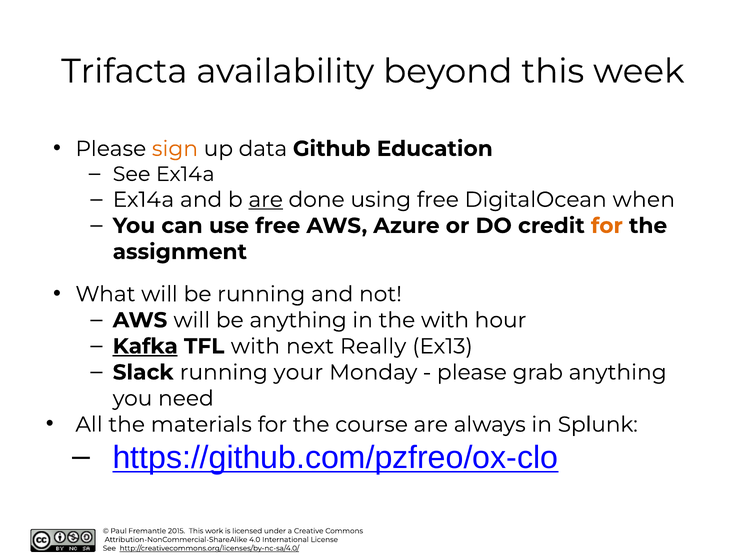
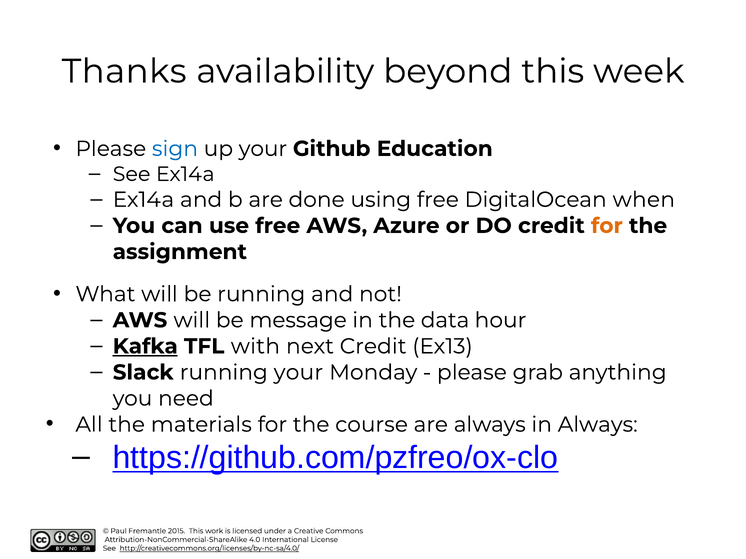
Trifacta: Trifacta -> Thanks
sign colour: orange -> blue
up data: data -> your
are at (266, 200) underline: present -> none
be anything: anything -> message
the with: with -> data
next Really: Really -> Credit
in Splunk: Splunk -> Always
